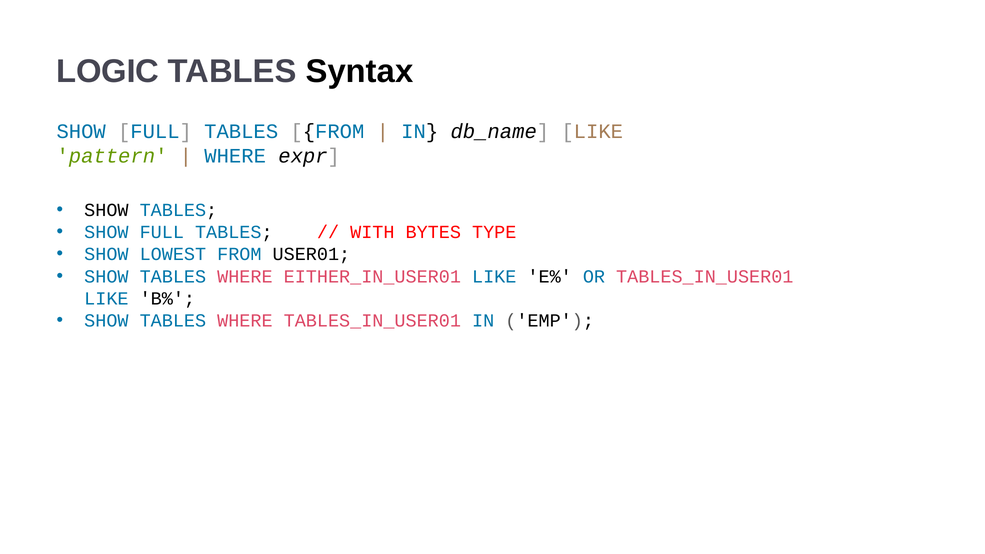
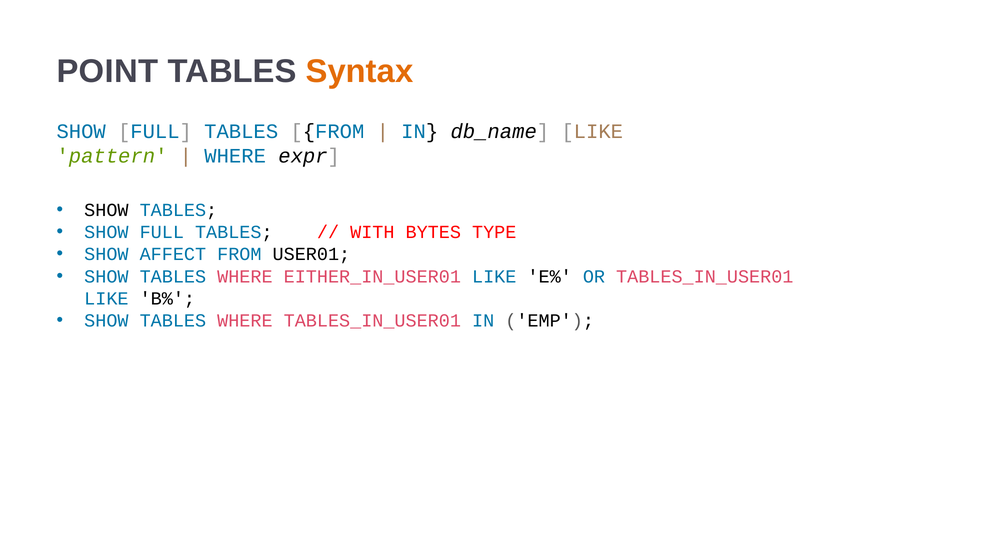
LOGIC: LOGIC -> POINT
Syntax colour: black -> orange
LOWEST: LOWEST -> AFFECT
